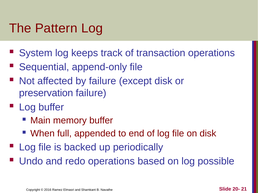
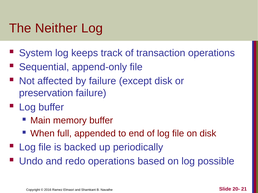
Pattern: Pattern -> Neither
